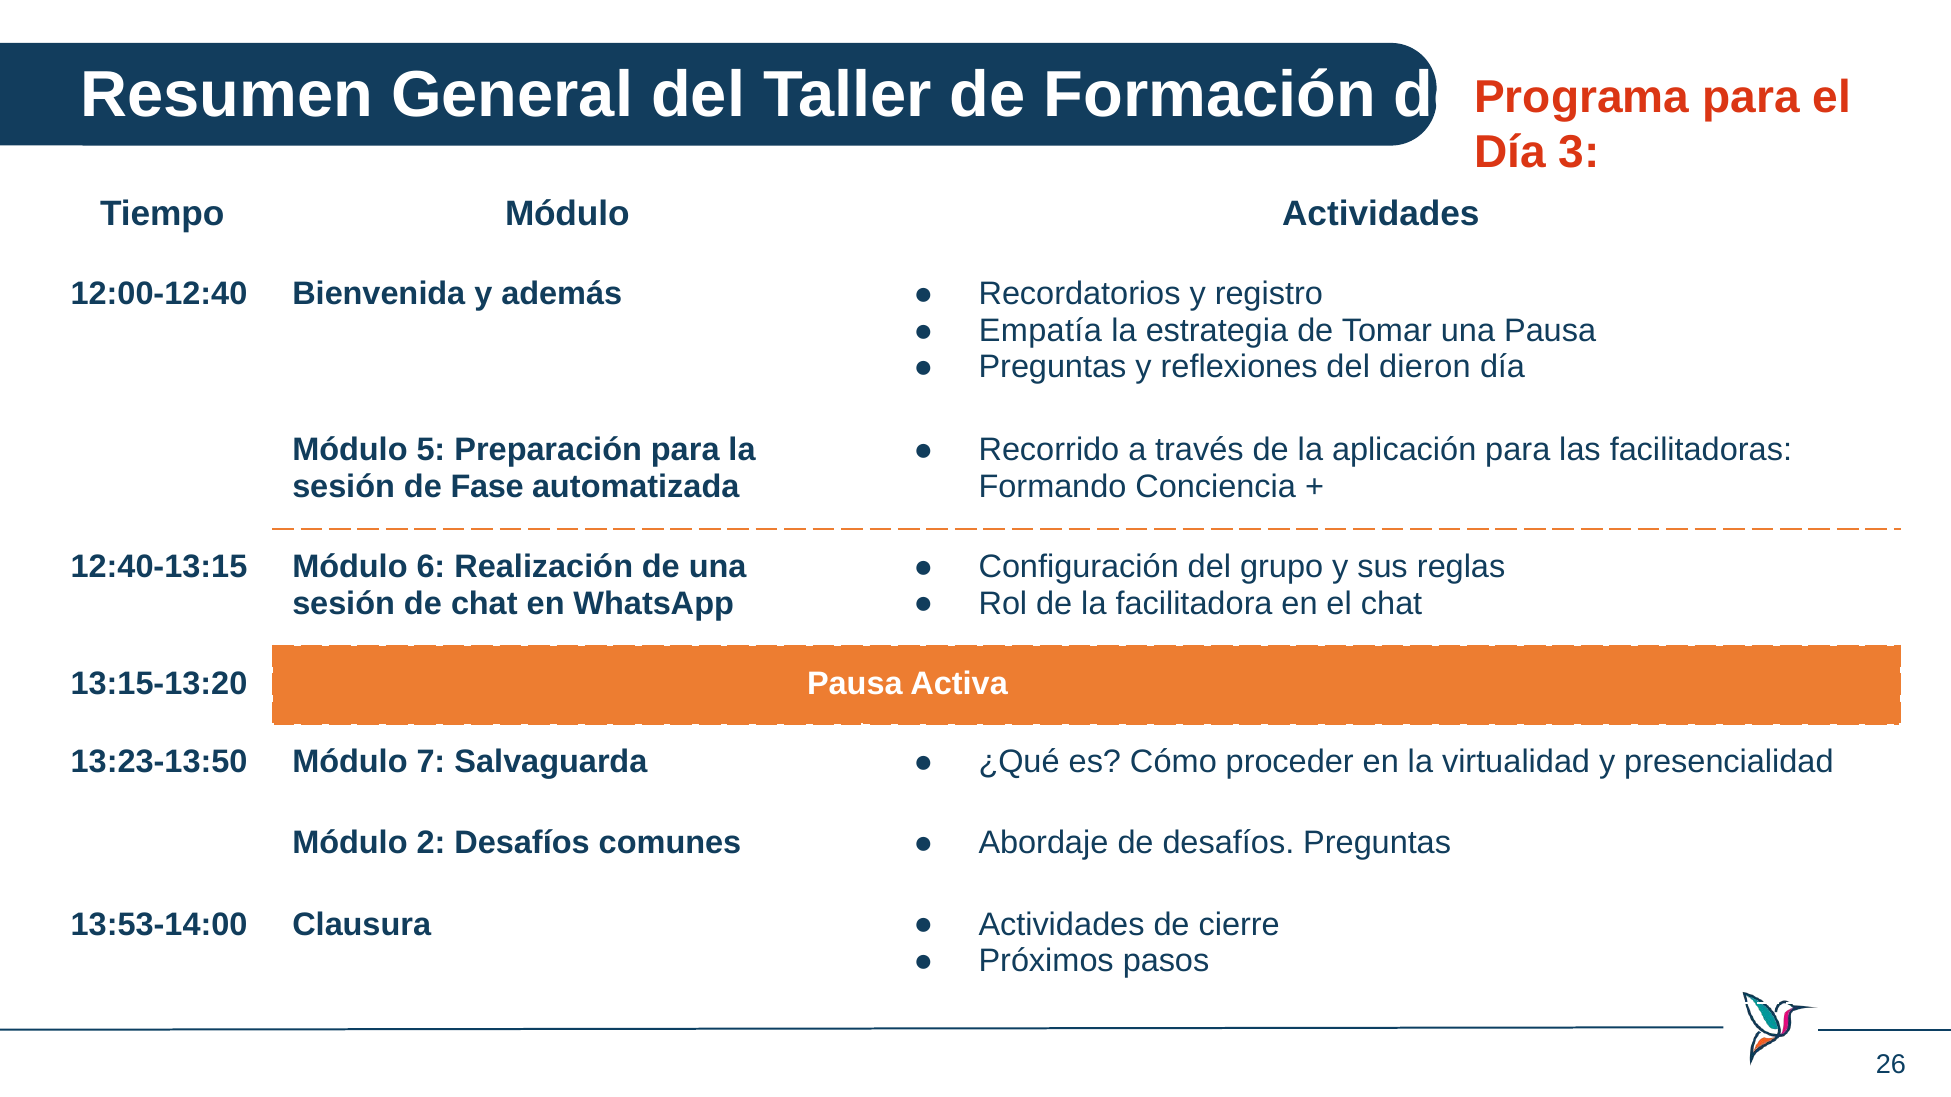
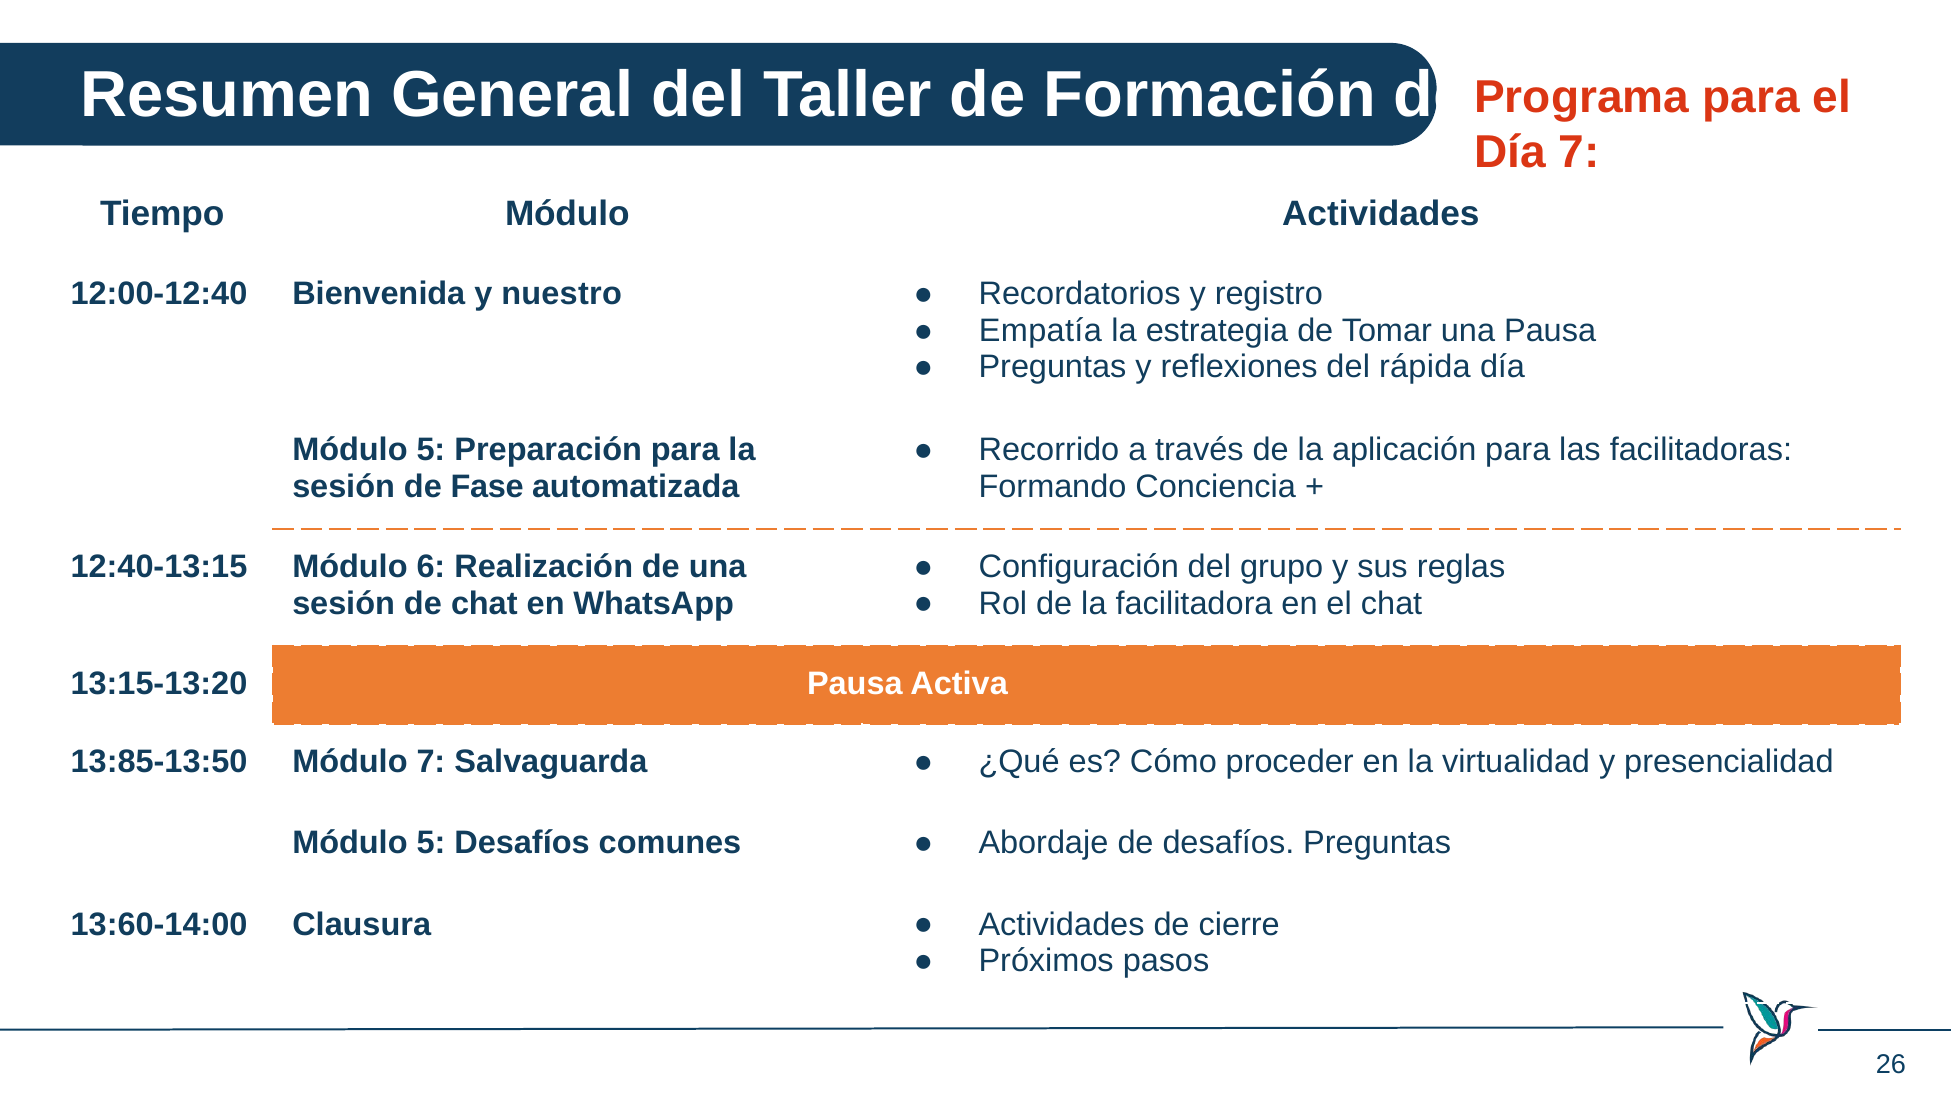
Día 3: 3 -> 7
además: además -> nuestro
dieron: dieron -> rápida
13:23-13:50: 13:23-13:50 -> 13:85-13:50
2 at (431, 843): 2 -> 5
13:53-14:00: 13:53-14:00 -> 13:60-14:00
